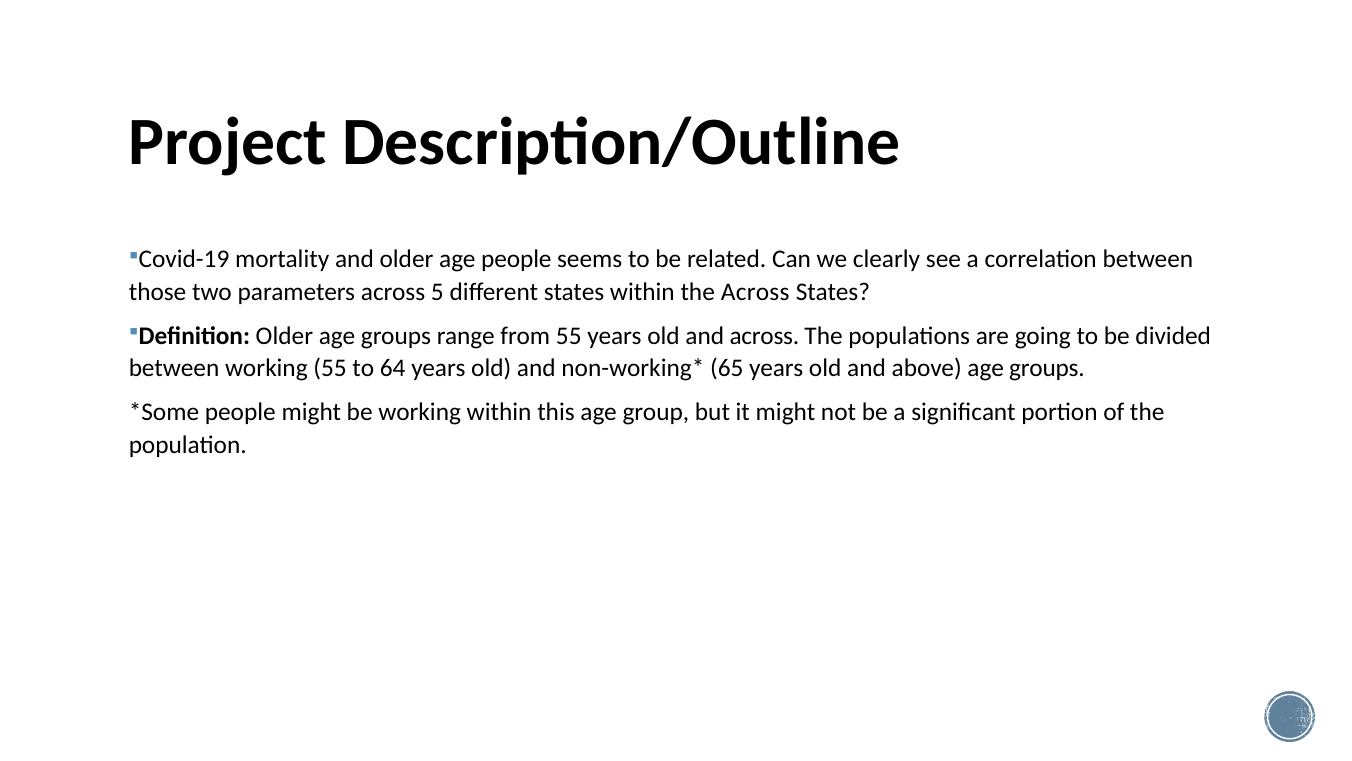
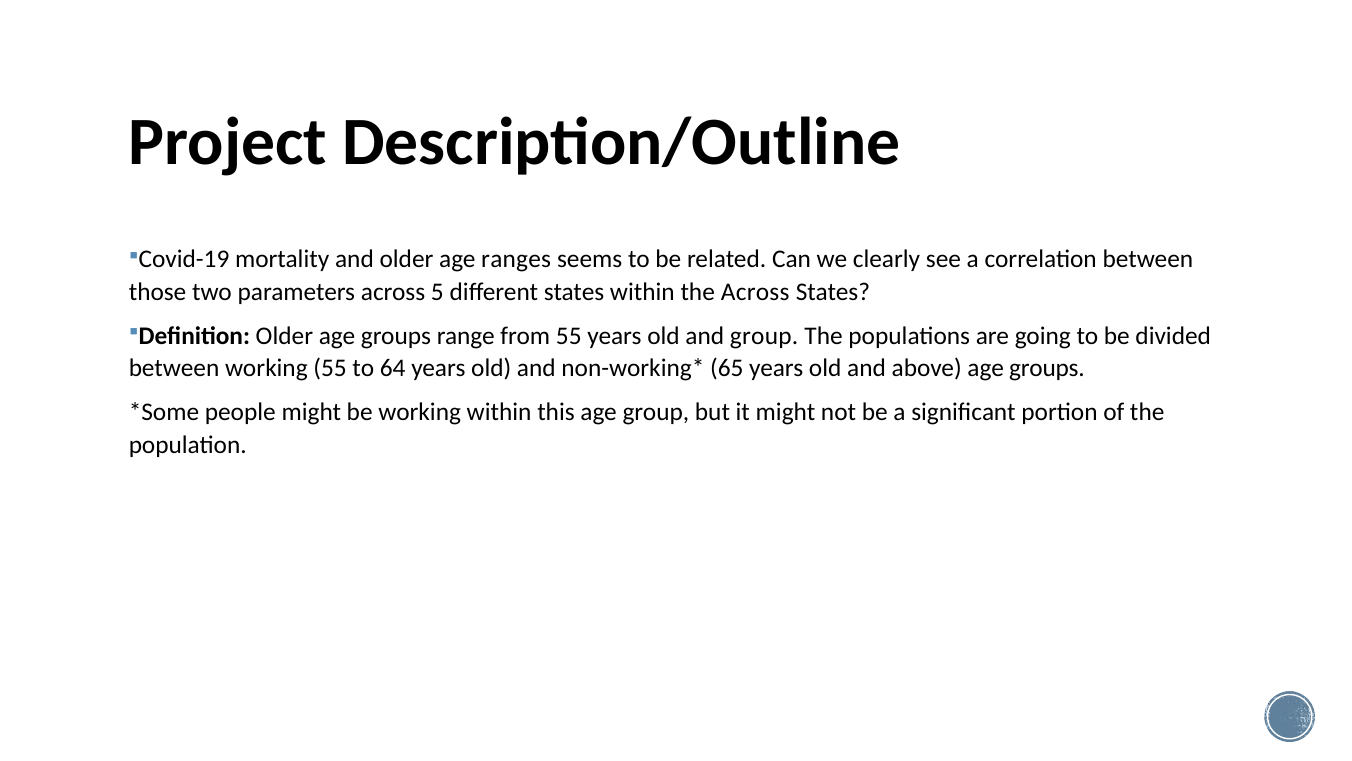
age people: people -> ranges
and across: across -> group
